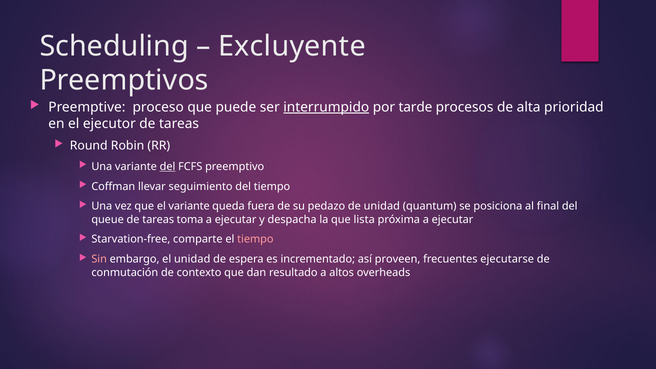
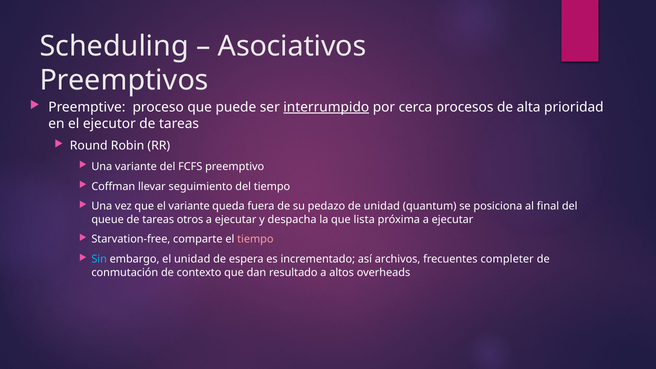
Excluyente: Excluyente -> Asociativos
tarde: tarde -> cerca
del at (168, 167) underline: present -> none
toma: toma -> otros
Sin colour: pink -> light blue
proveen: proveen -> archivos
ejecutarse: ejecutarse -> completer
